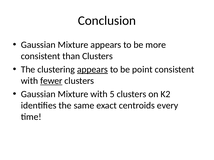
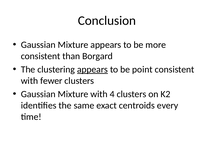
than Clusters: Clusters -> Borgard
fewer underline: present -> none
5: 5 -> 4
